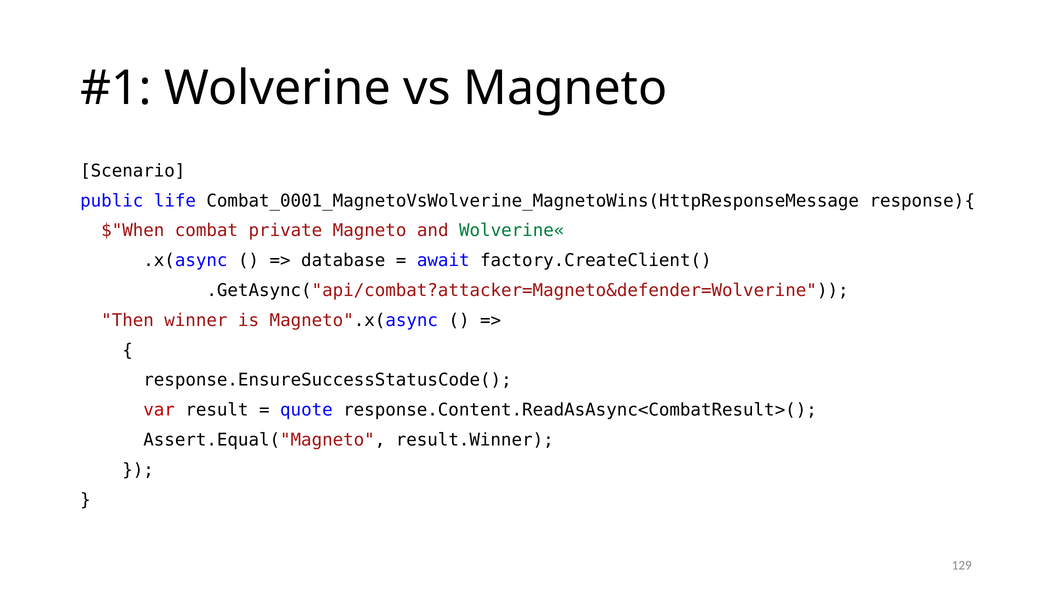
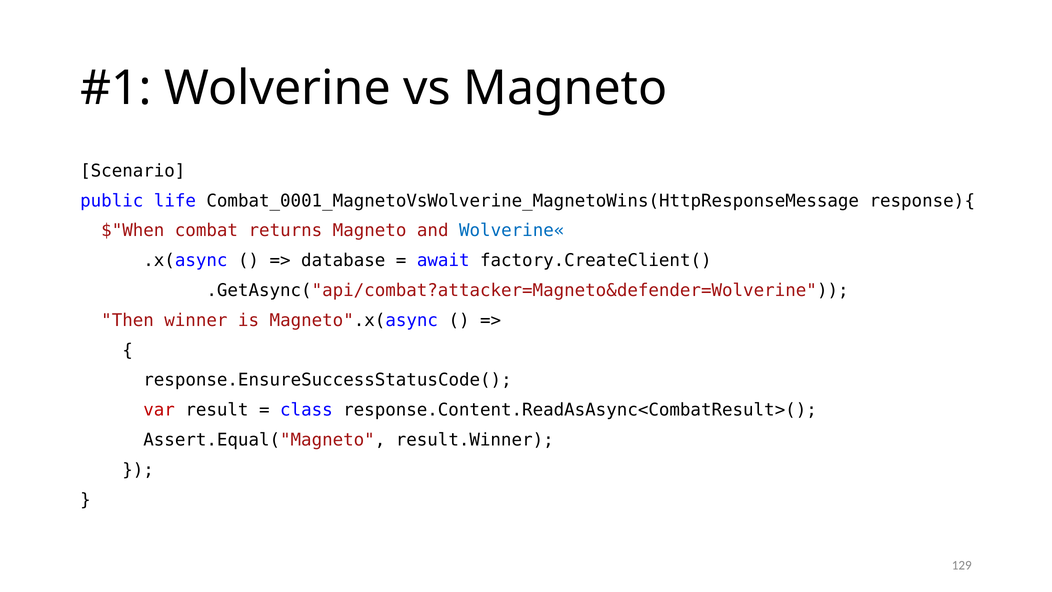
private: private -> returns
Wolverine« colour: green -> blue
quote: quote -> class
